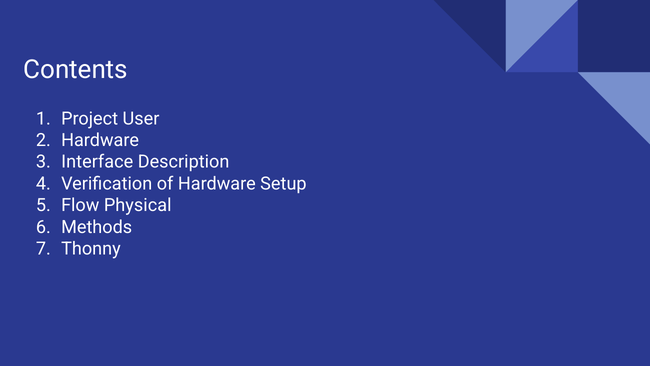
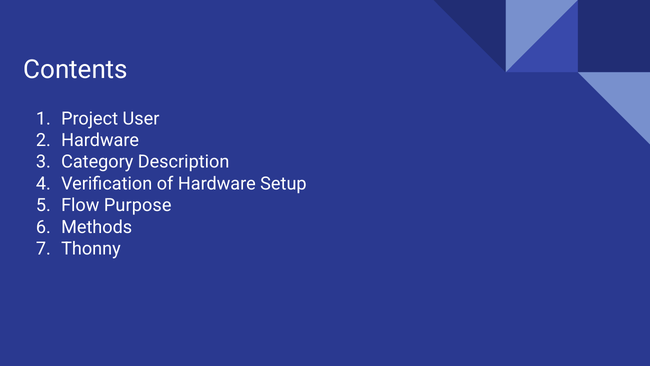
Interface: Interface -> Category
Physical: Physical -> Purpose
